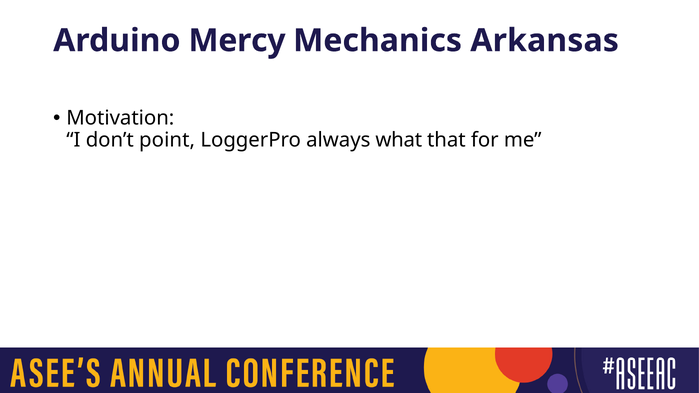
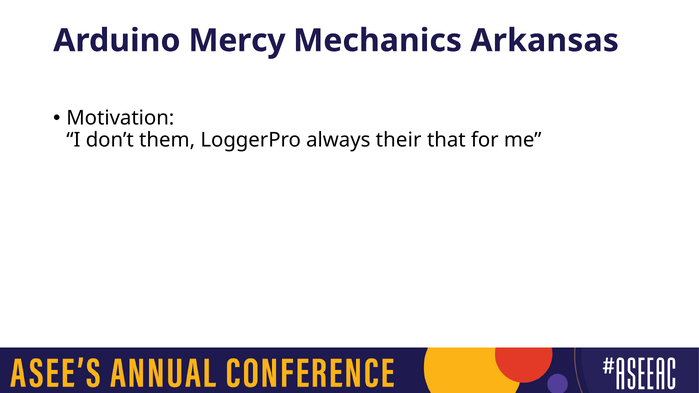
point: point -> them
what: what -> their
